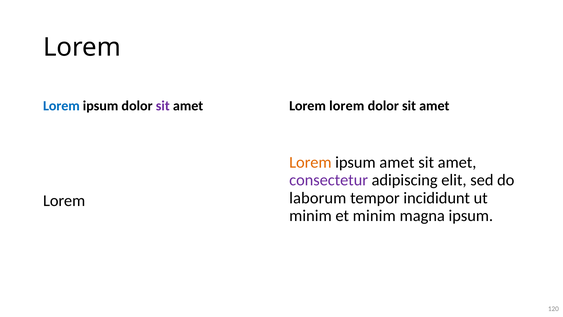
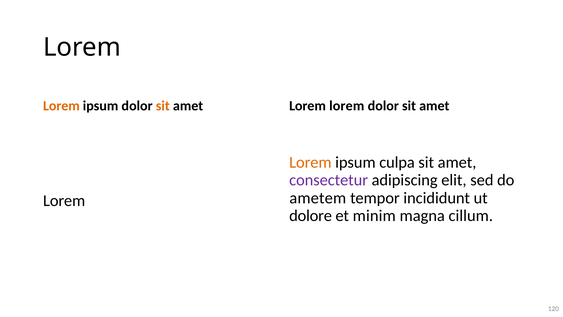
Lorem at (61, 106) colour: blue -> orange
sit at (163, 106) colour: purple -> orange
ipsum amet: amet -> culpa
laborum: laborum -> ametem
minim at (310, 215): minim -> dolore
magna ipsum: ipsum -> cillum
